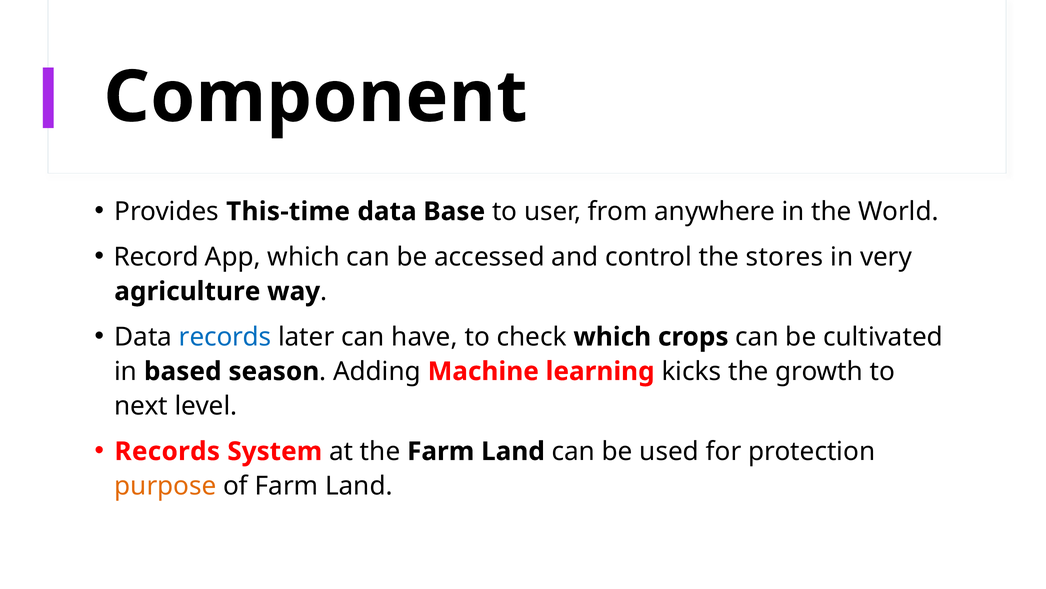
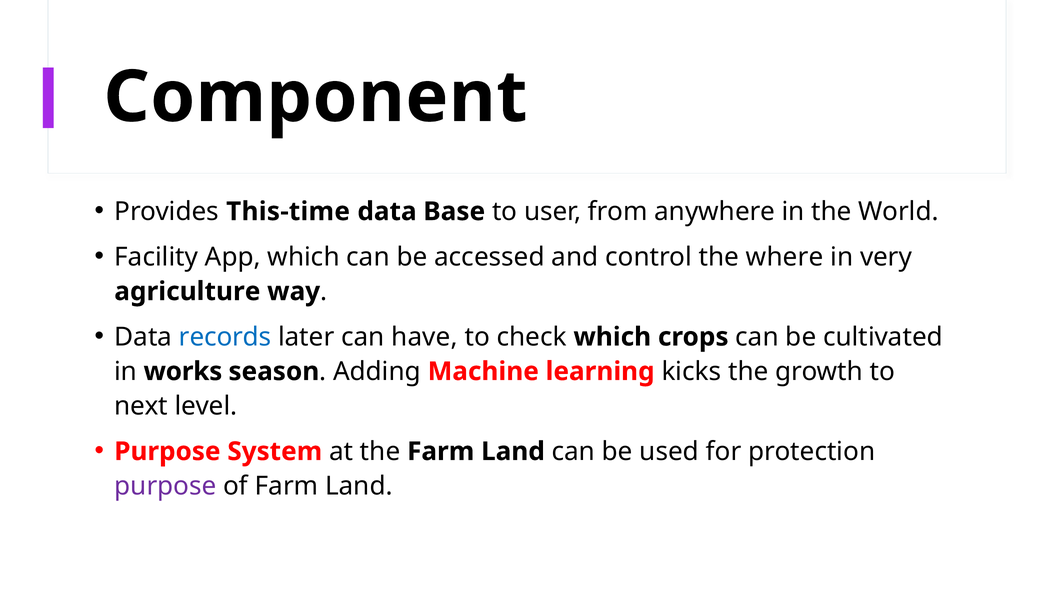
Record: Record -> Facility
stores: stores -> where
based: based -> works
Records at (167, 451): Records -> Purpose
purpose at (165, 485) colour: orange -> purple
